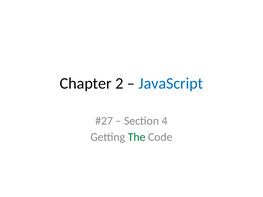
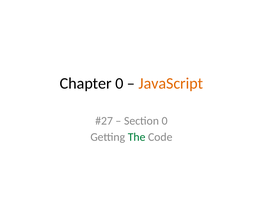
Chapter 2: 2 -> 0
JavaScript colour: blue -> orange
Section 4: 4 -> 0
